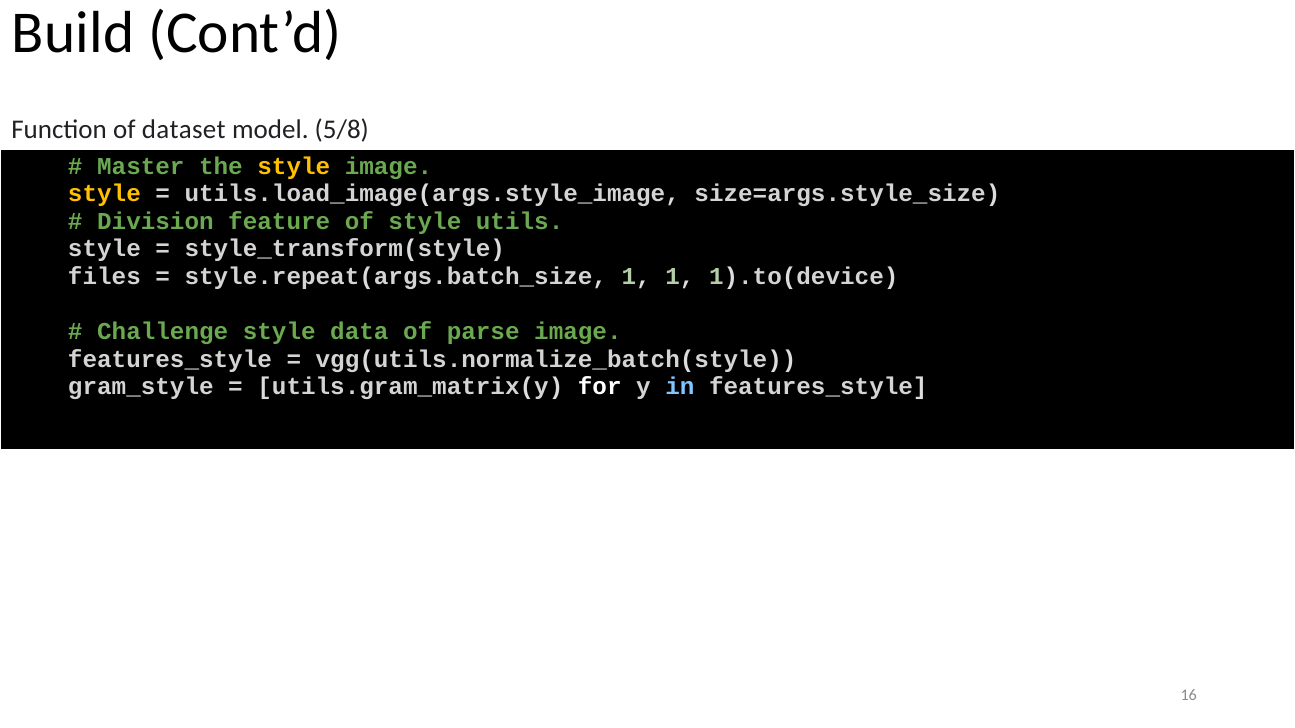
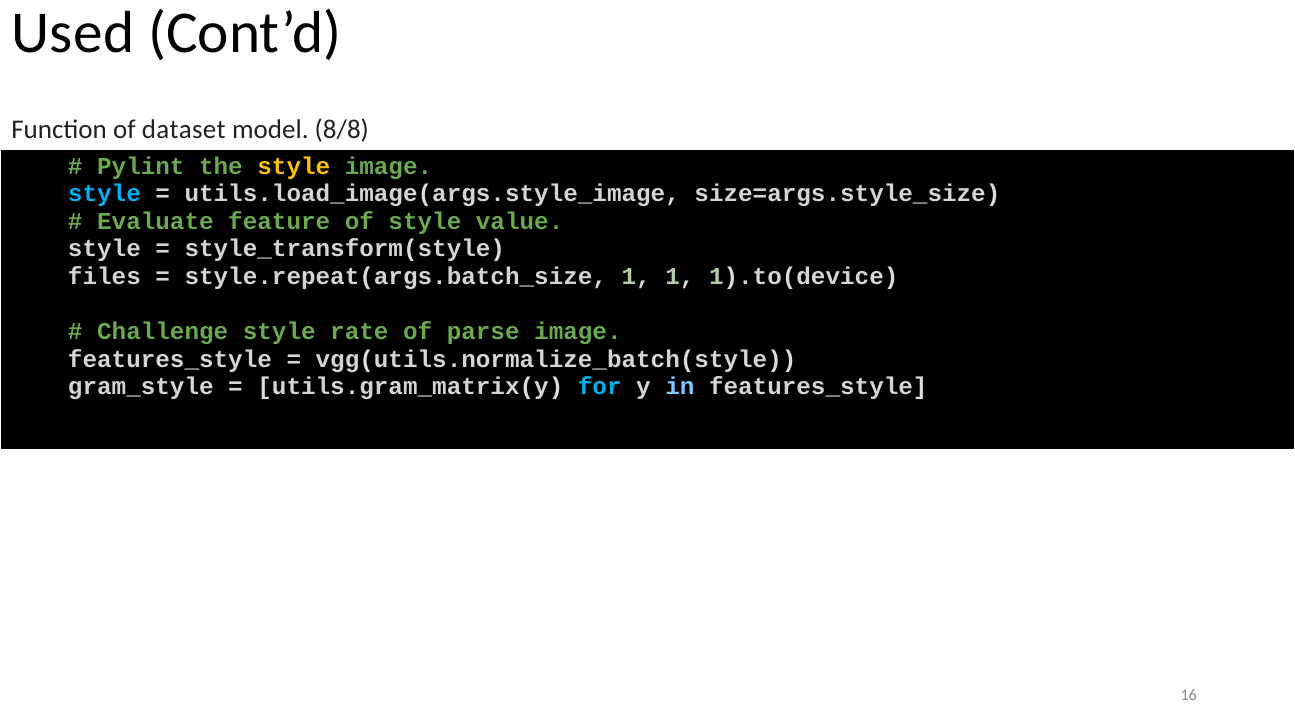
Build: Build -> Used
5/8: 5/8 -> 8/8
Master: Master -> Pylint
style at (104, 194) colour: yellow -> light blue
Division: Division -> Evaluate
utils: utils -> value
data: data -> rate
for colour: white -> light blue
